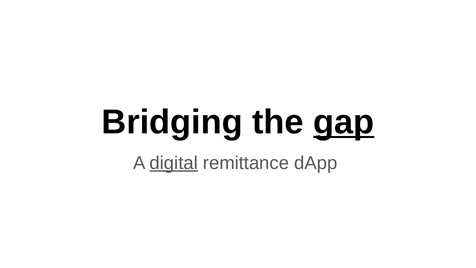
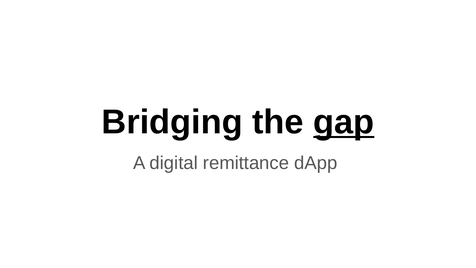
digital underline: present -> none
